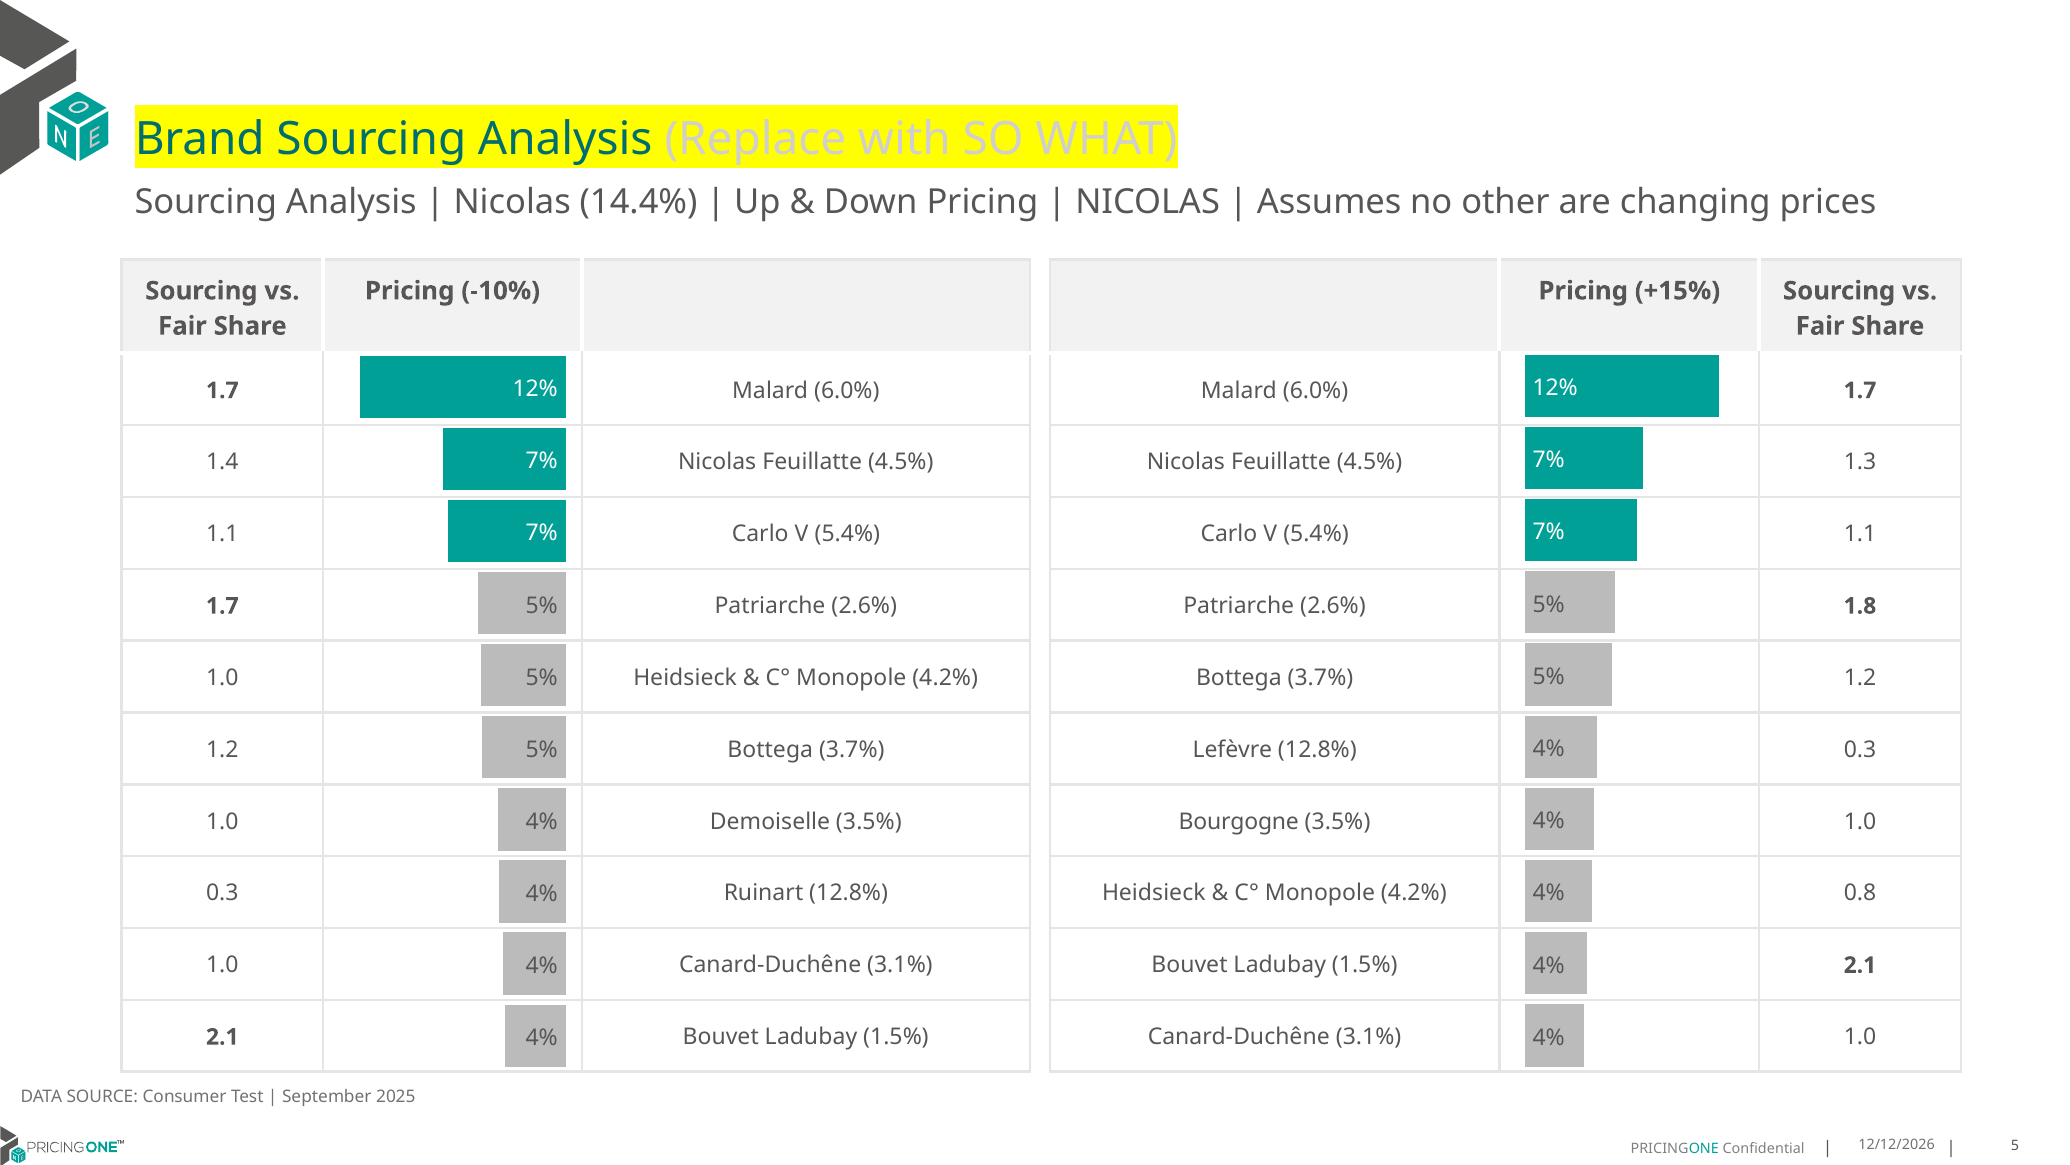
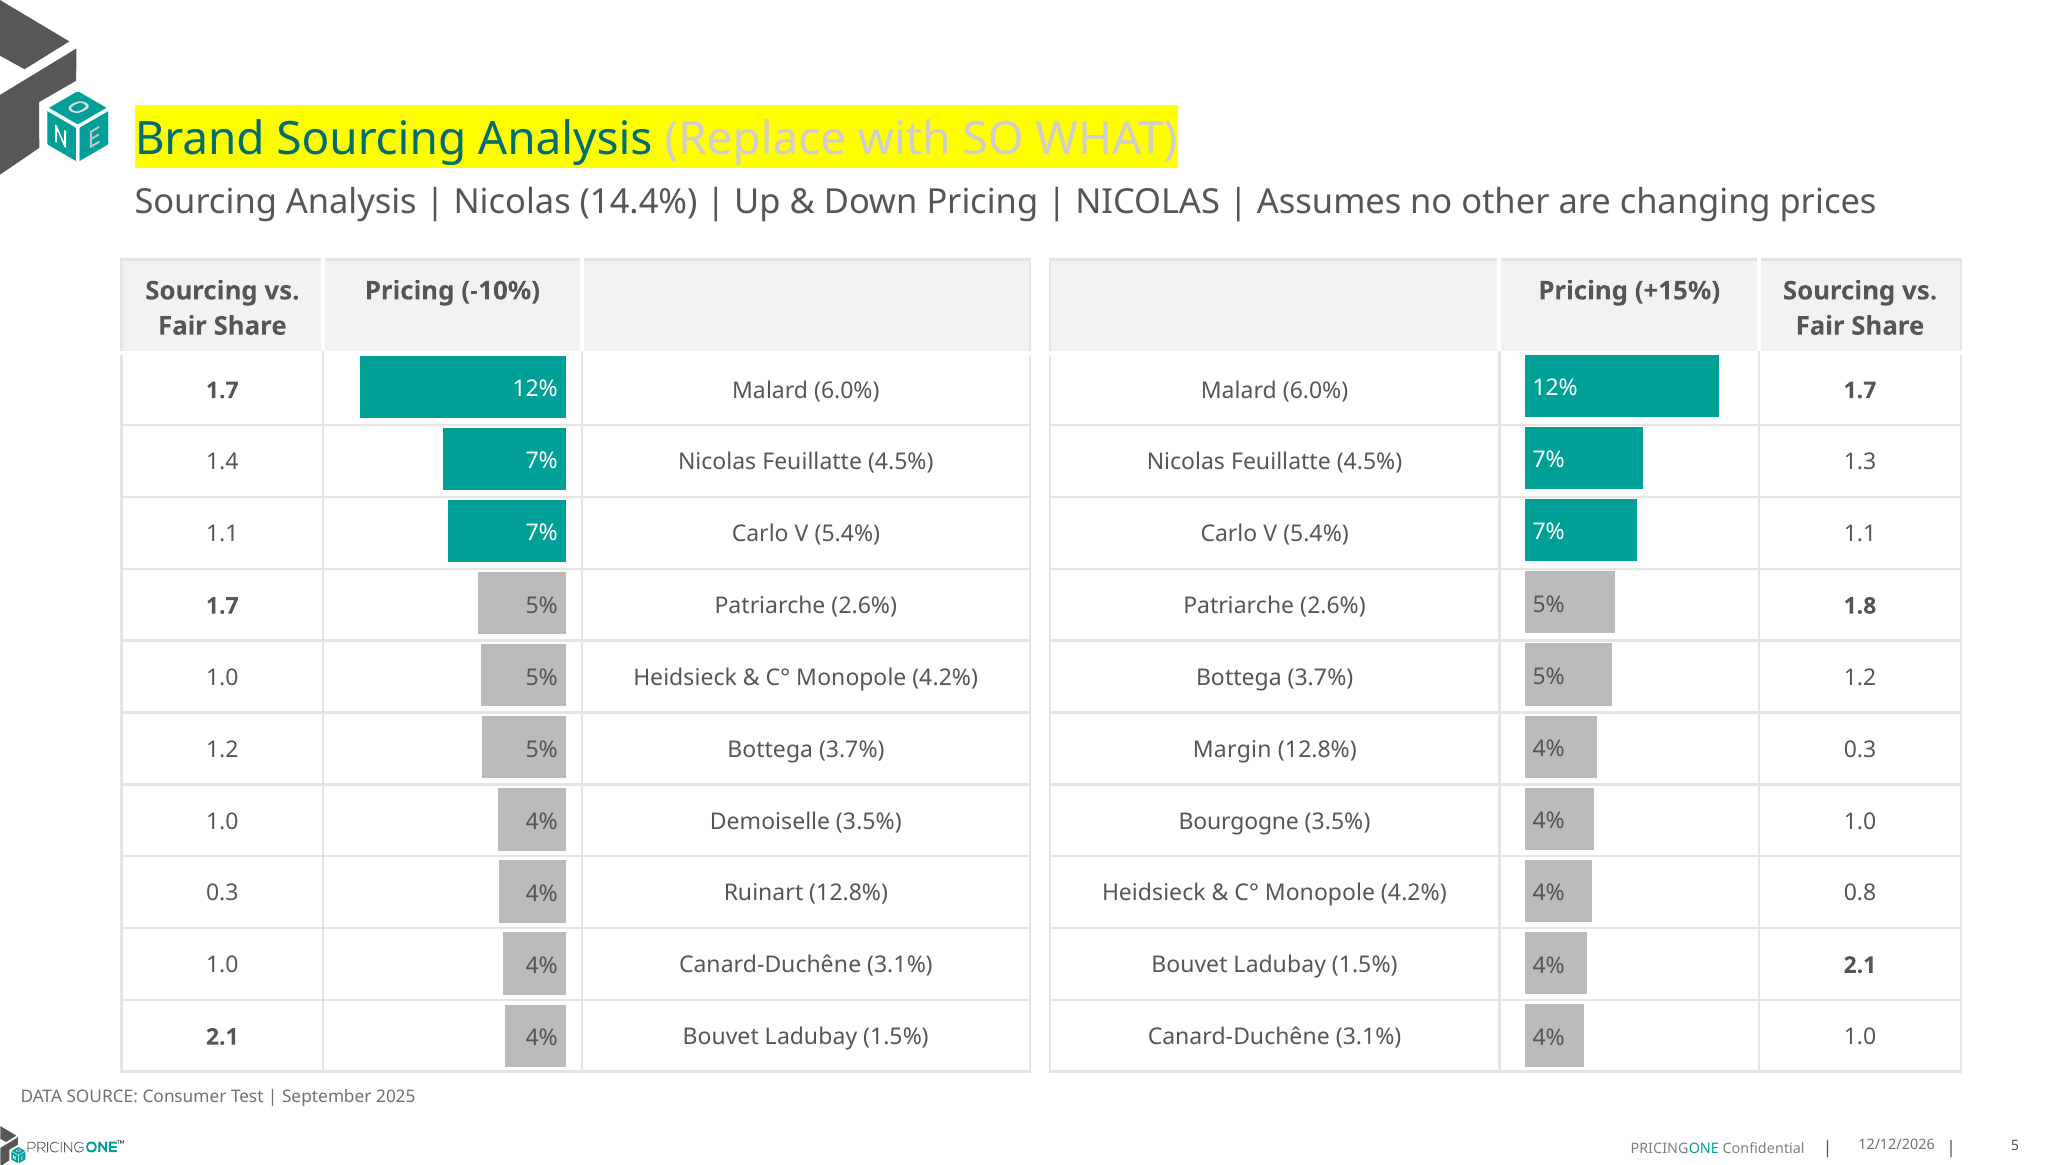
Lefèvre: Lefèvre -> Margin
